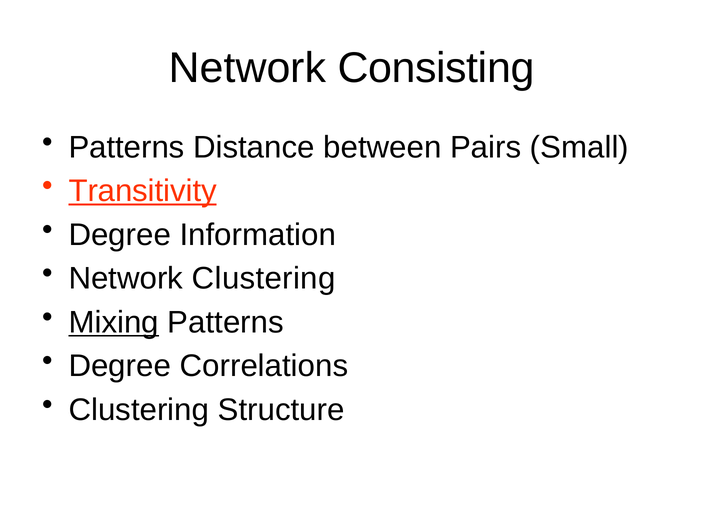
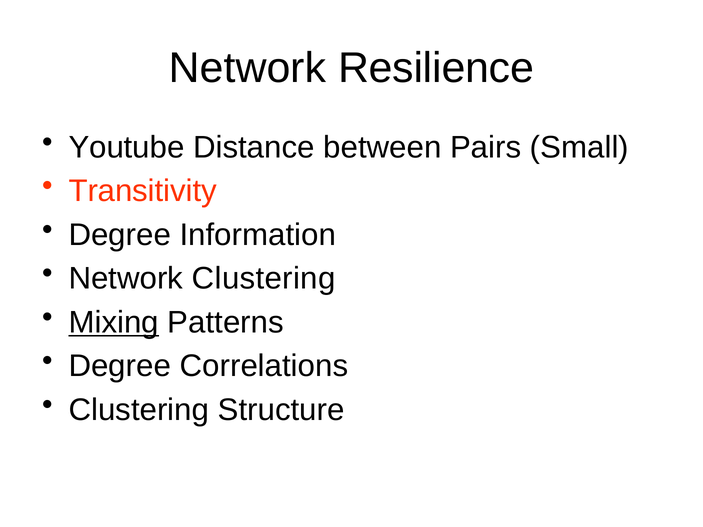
Consisting: Consisting -> Resilience
Patterns at (127, 147): Patterns -> Youtube
Transitivity underline: present -> none
